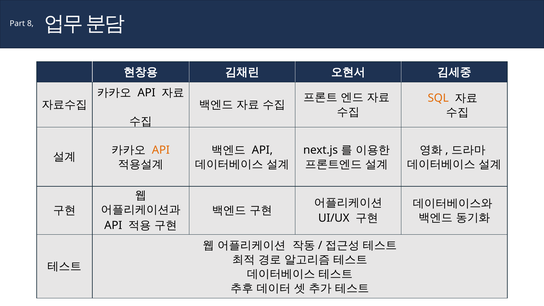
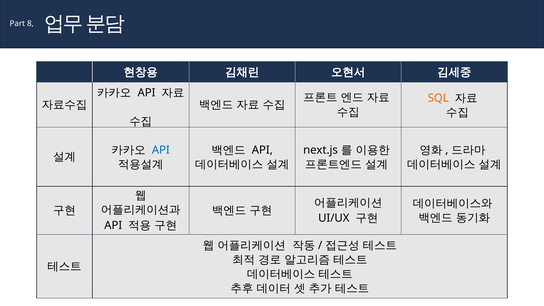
API at (161, 150) colour: orange -> blue
